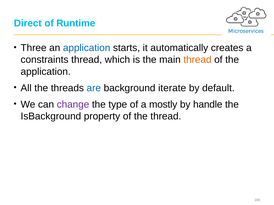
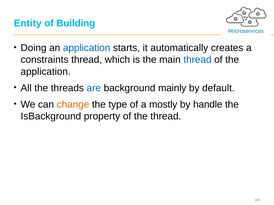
Direct: Direct -> Entity
Runtime: Runtime -> Building
Three: Three -> Doing
thread at (197, 60) colour: orange -> blue
iterate: iterate -> mainly
change colour: purple -> orange
